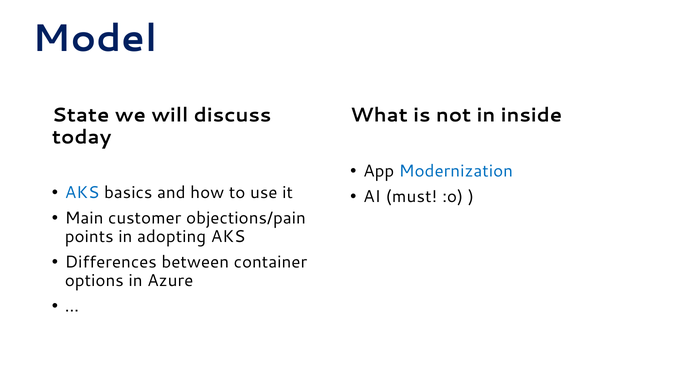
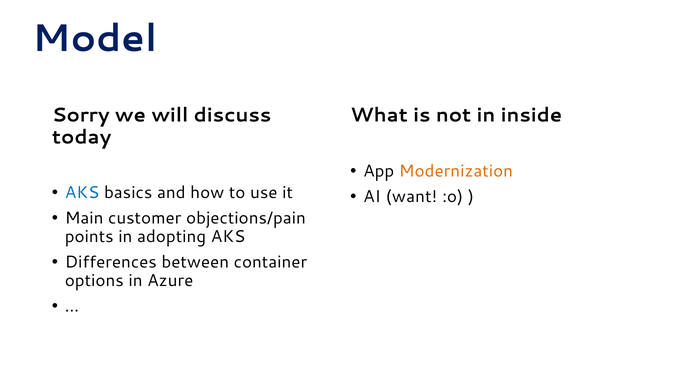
State: State -> Sorry
Modernization colour: blue -> orange
must: must -> want
